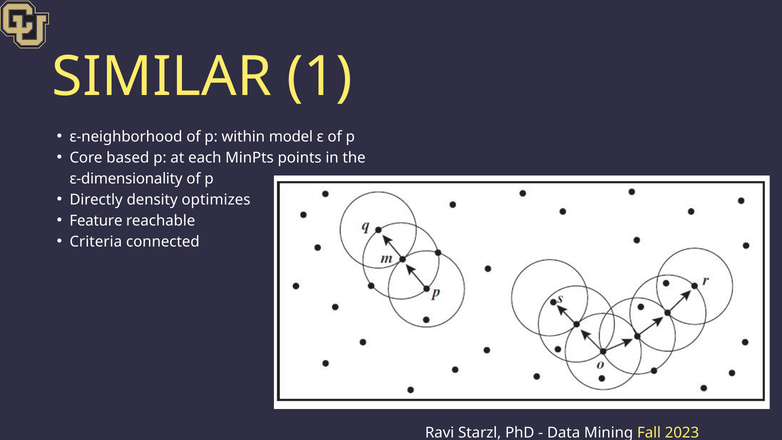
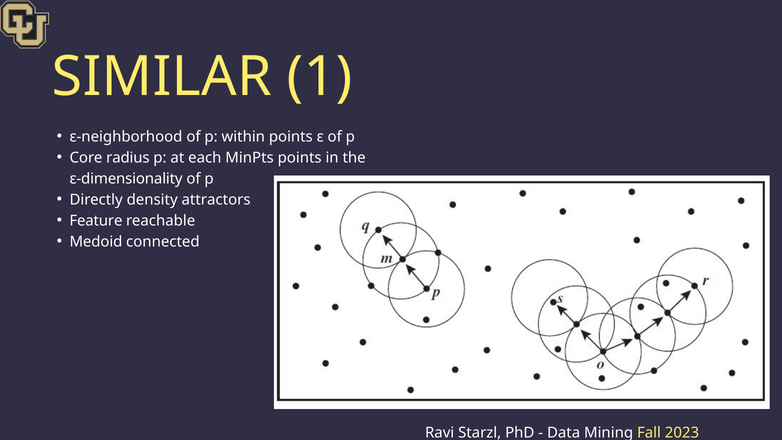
within model: model -> points
based: based -> radius
optimizes: optimizes -> attractors
Criteria: Criteria -> Medoid
